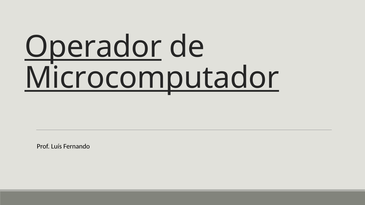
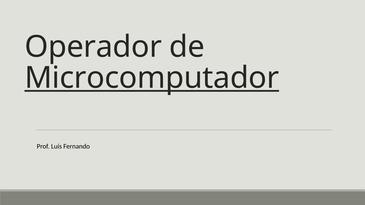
Operador underline: present -> none
